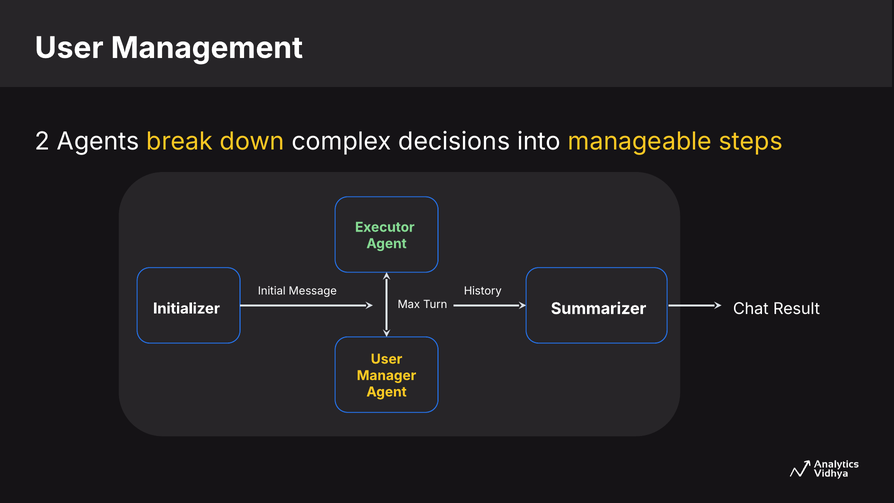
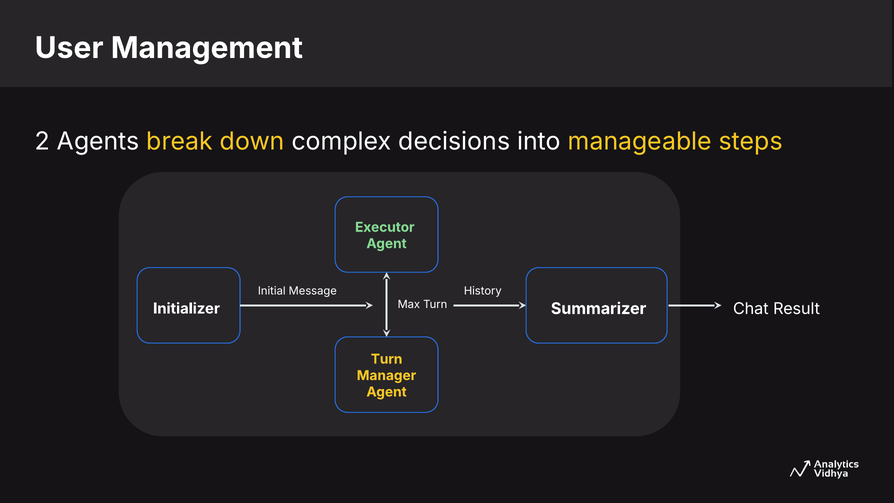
User at (387, 359): User -> Turn
